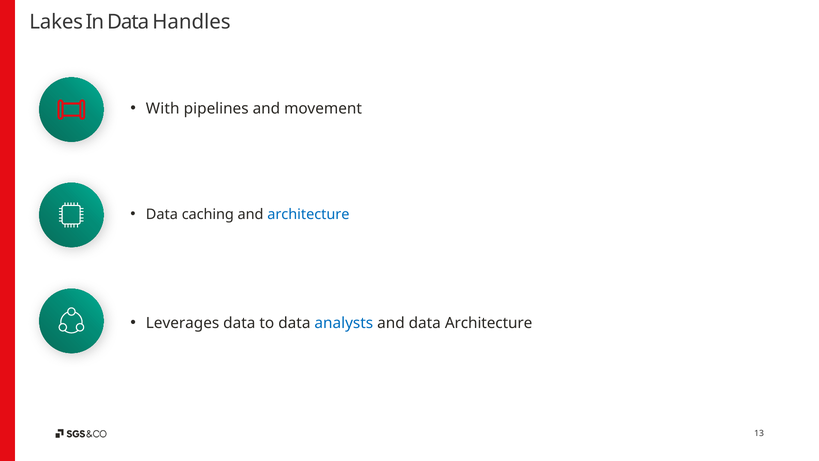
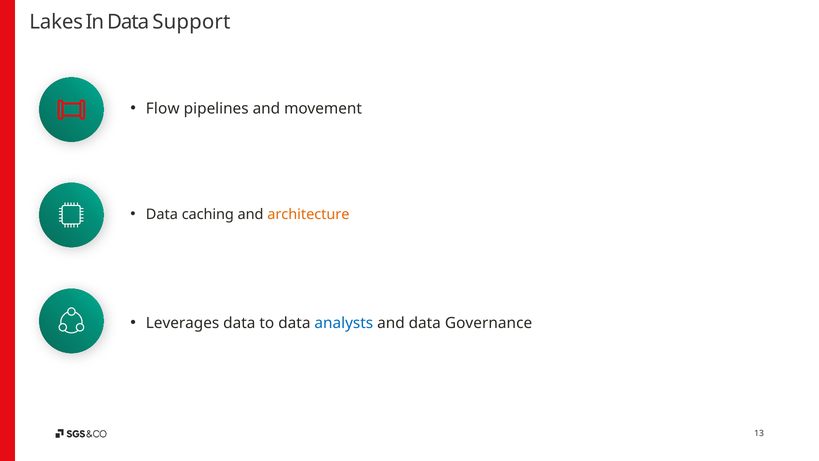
Handles: Handles -> Support
With: With -> Flow
architecture at (308, 214) colour: blue -> orange
data Architecture: Architecture -> Governance
